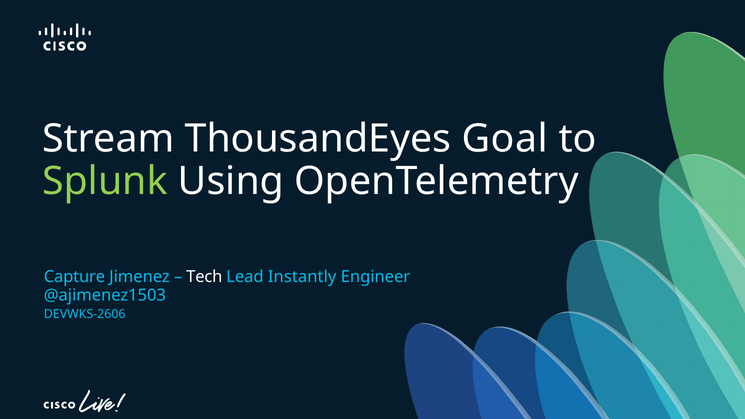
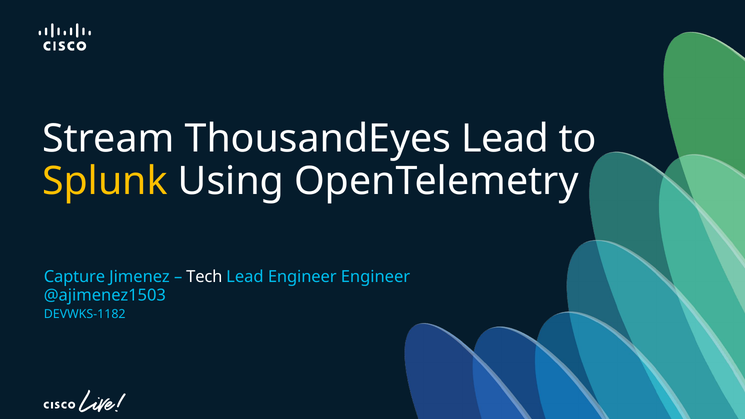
ThousandEyes Goal: Goal -> Lead
Splunk colour: light green -> yellow
Lead Instantly: Instantly -> Engineer
DEVWKS-2606: DEVWKS-2606 -> DEVWKS-1182
